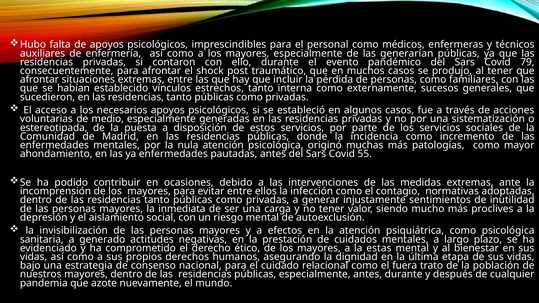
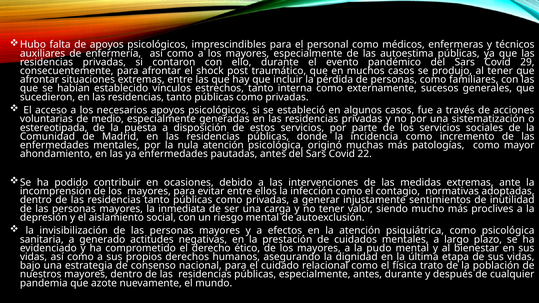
generarían: generarían -> autoestima
79: 79 -> 29
55: 55 -> 22
estas: estas -> pudo
fuera: fuera -> física
